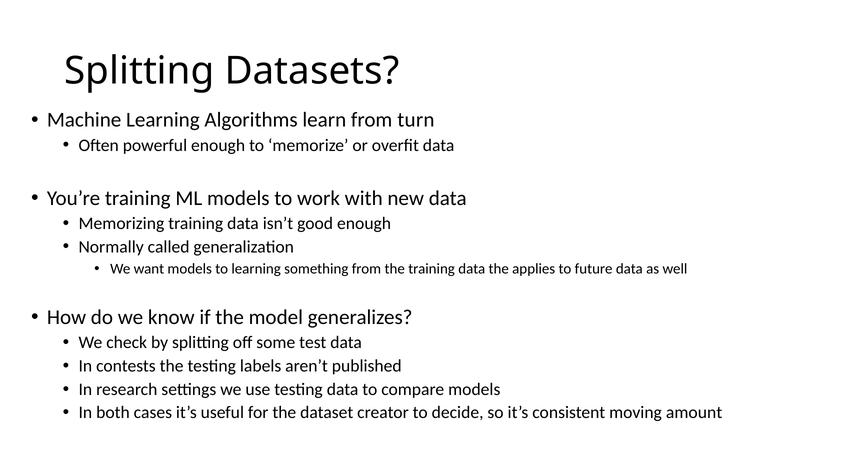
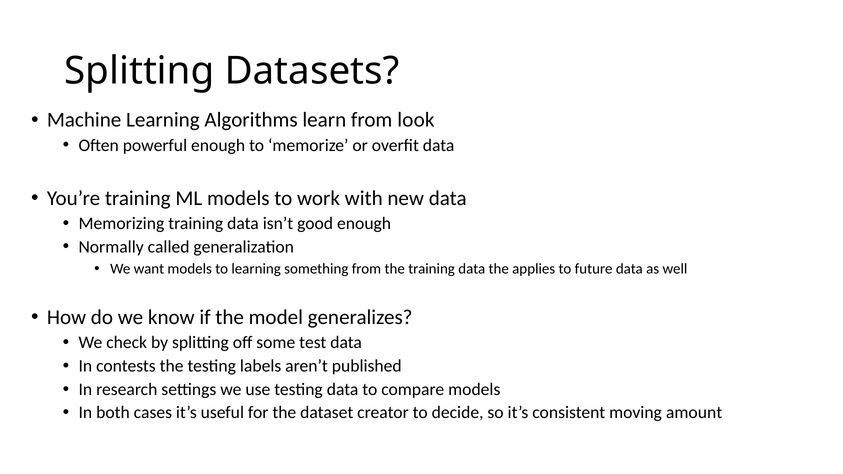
turn: turn -> look
